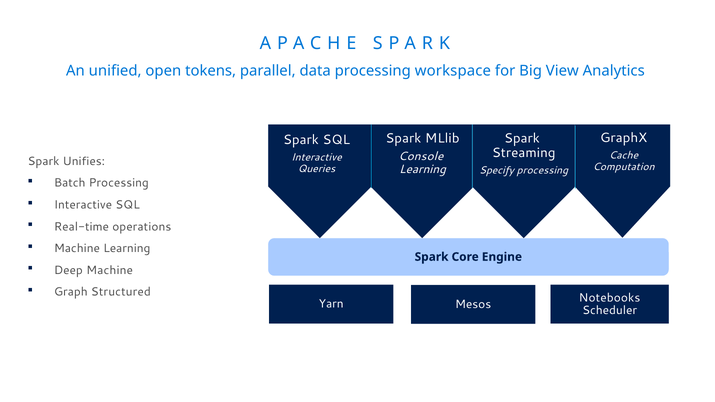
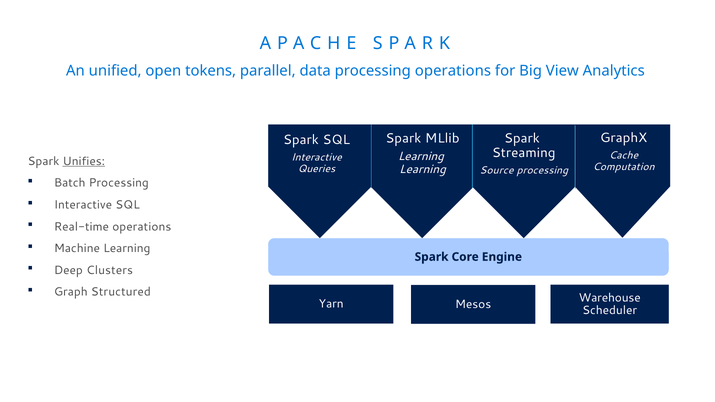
processing workspace: workspace -> operations
Console at (421, 157): Console -> Learning
Unifies underline: none -> present
Specify: Specify -> Source
Deep Machine: Machine -> Clusters
Notebooks: Notebooks -> Warehouse
